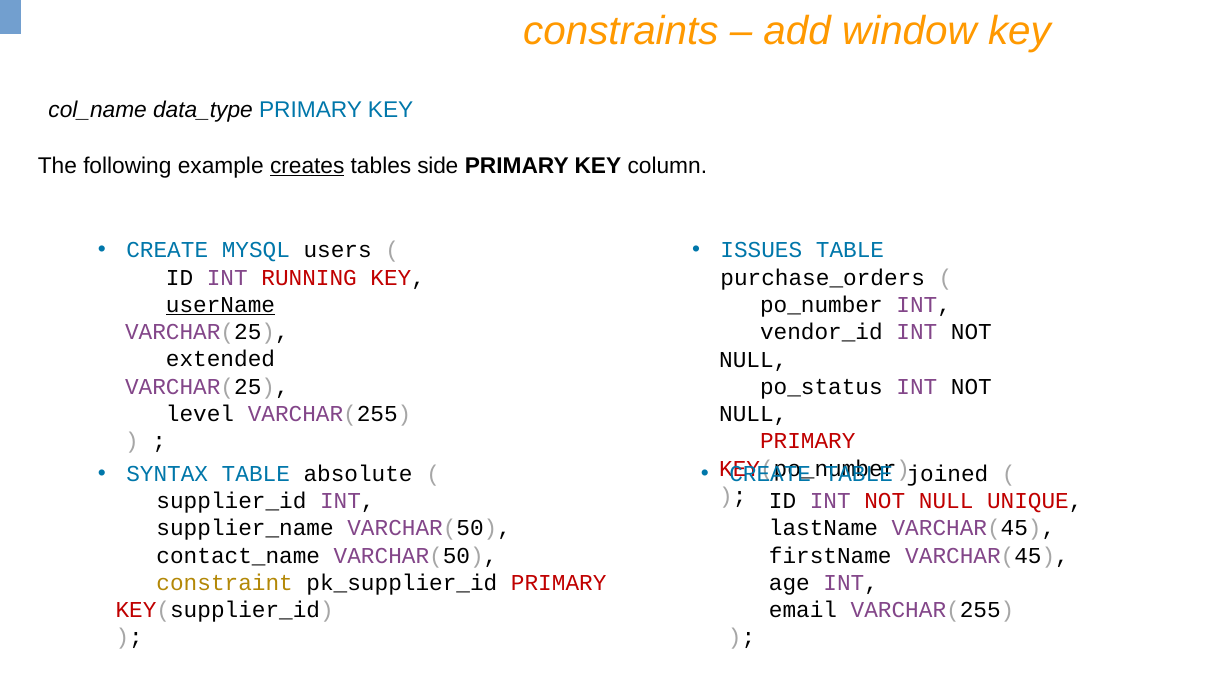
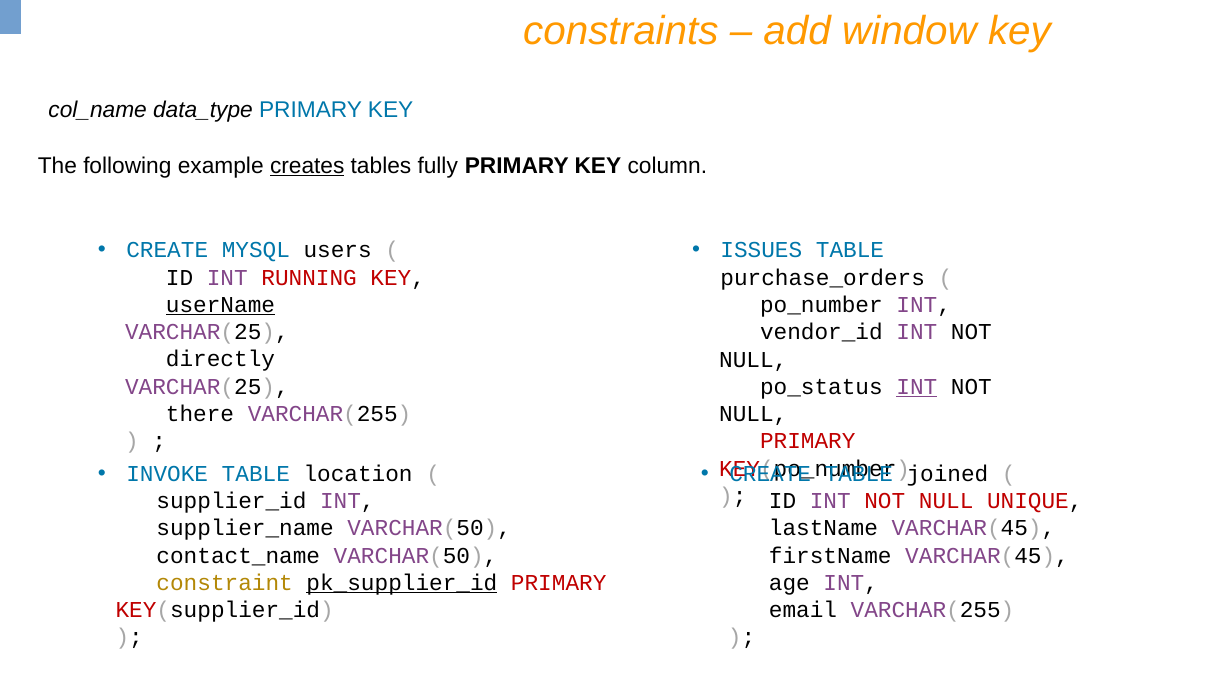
side: side -> fully
extended: extended -> directly
INT at (917, 387) underline: none -> present
level: level -> there
SYNTAX: SYNTAX -> INVOKE
absolute: absolute -> location
pk_supplier_id underline: none -> present
